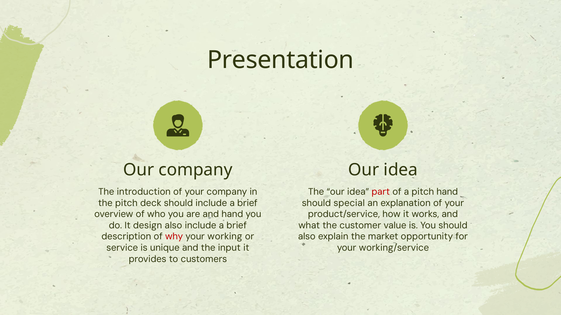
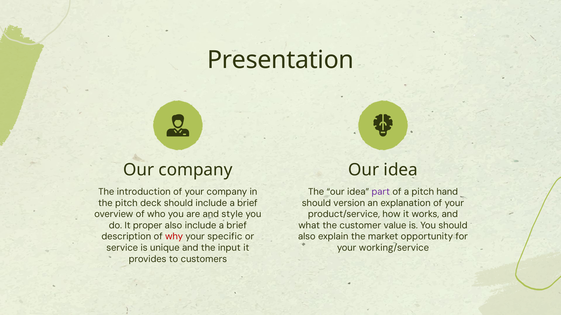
part colour: red -> purple
special: special -> version
and hand: hand -> style
design: design -> proper
working: working -> specific
